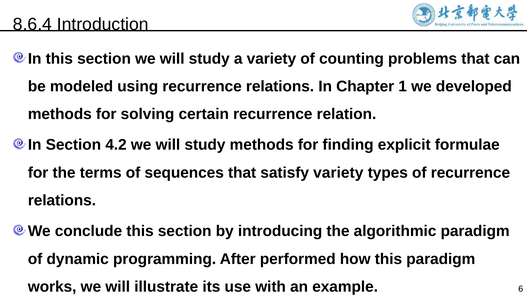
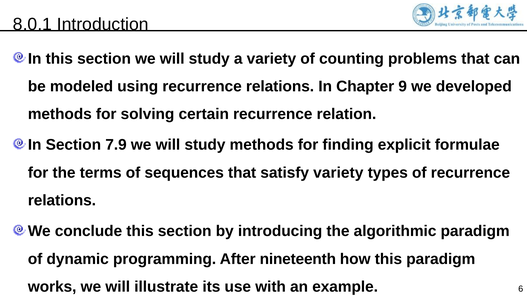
8.6.4: 8.6.4 -> 8.0.1
1: 1 -> 9
4.2: 4.2 -> 7.9
performed: performed -> nineteenth
